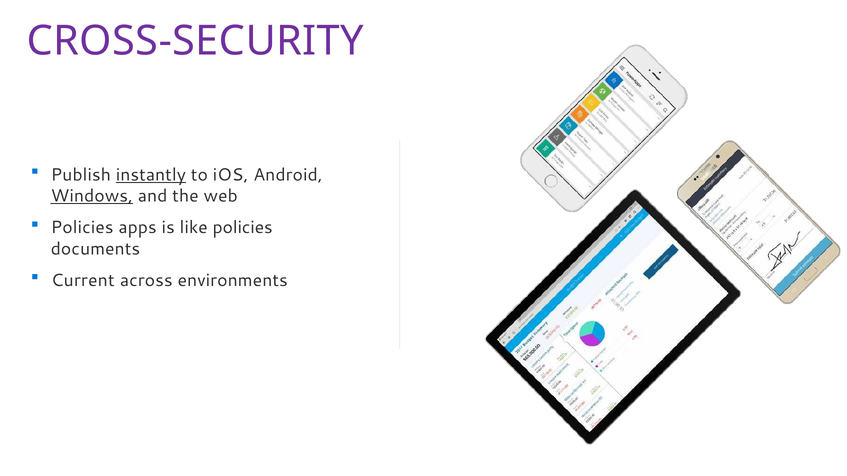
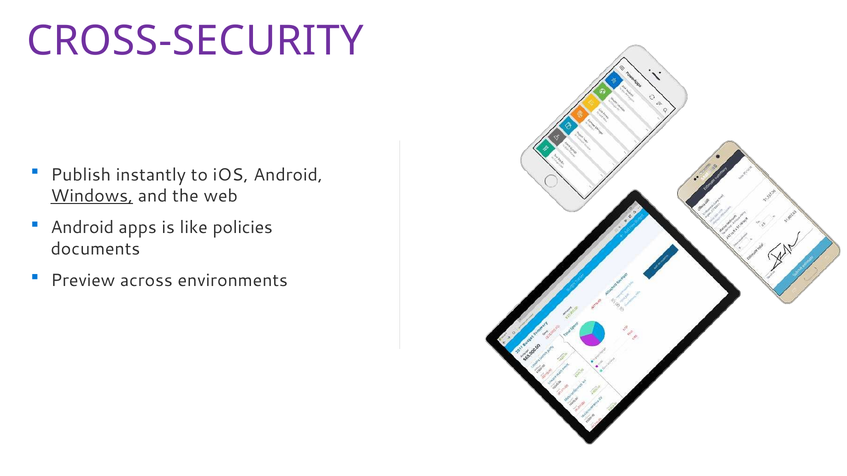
instantly underline: present -> none
Policies at (82, 228): Policies -> Android
Current: Current -> Preview
